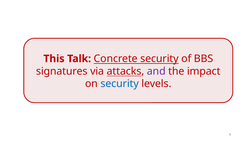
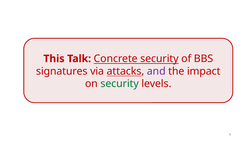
security at (120, 84) colour: blue -> green
